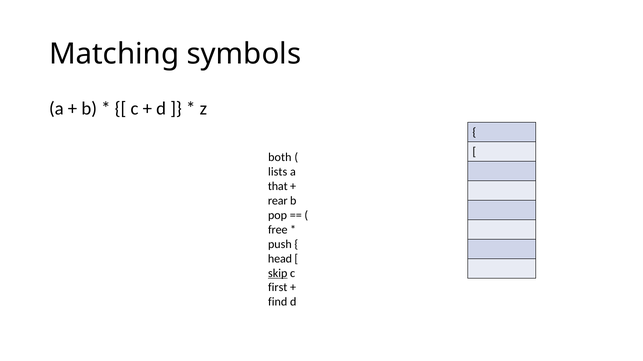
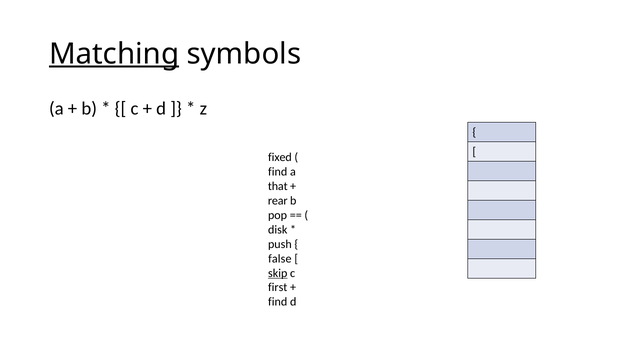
Matching underline: none -> present
both: both -> fixed
lists at (278, 172): lists -> find
free: free -> disk
head: head -> false
